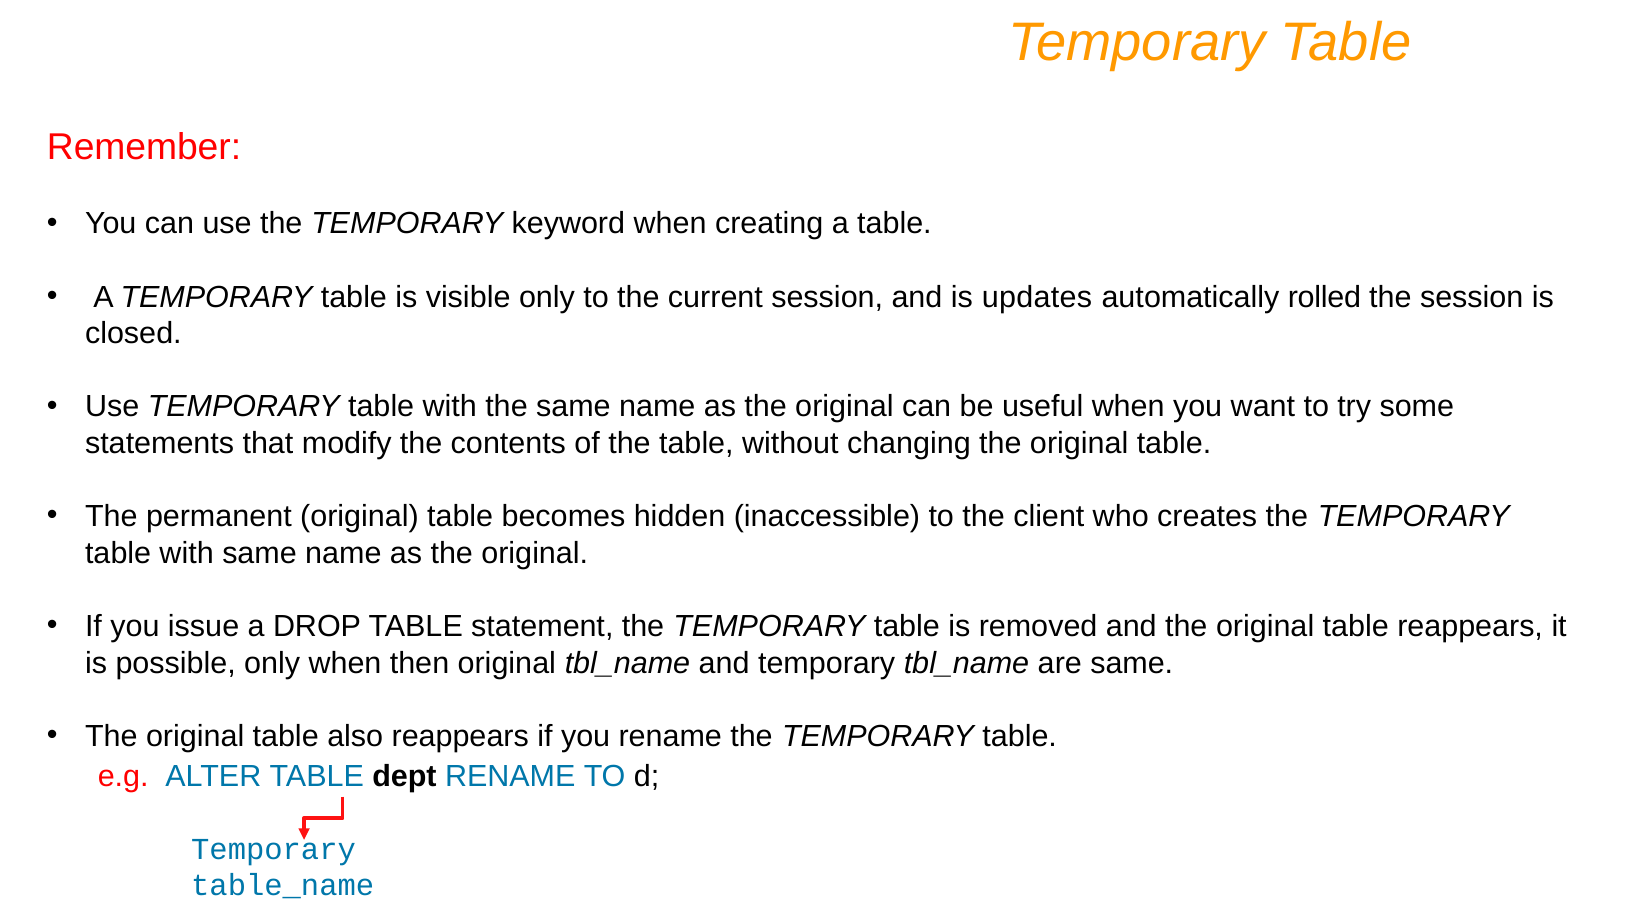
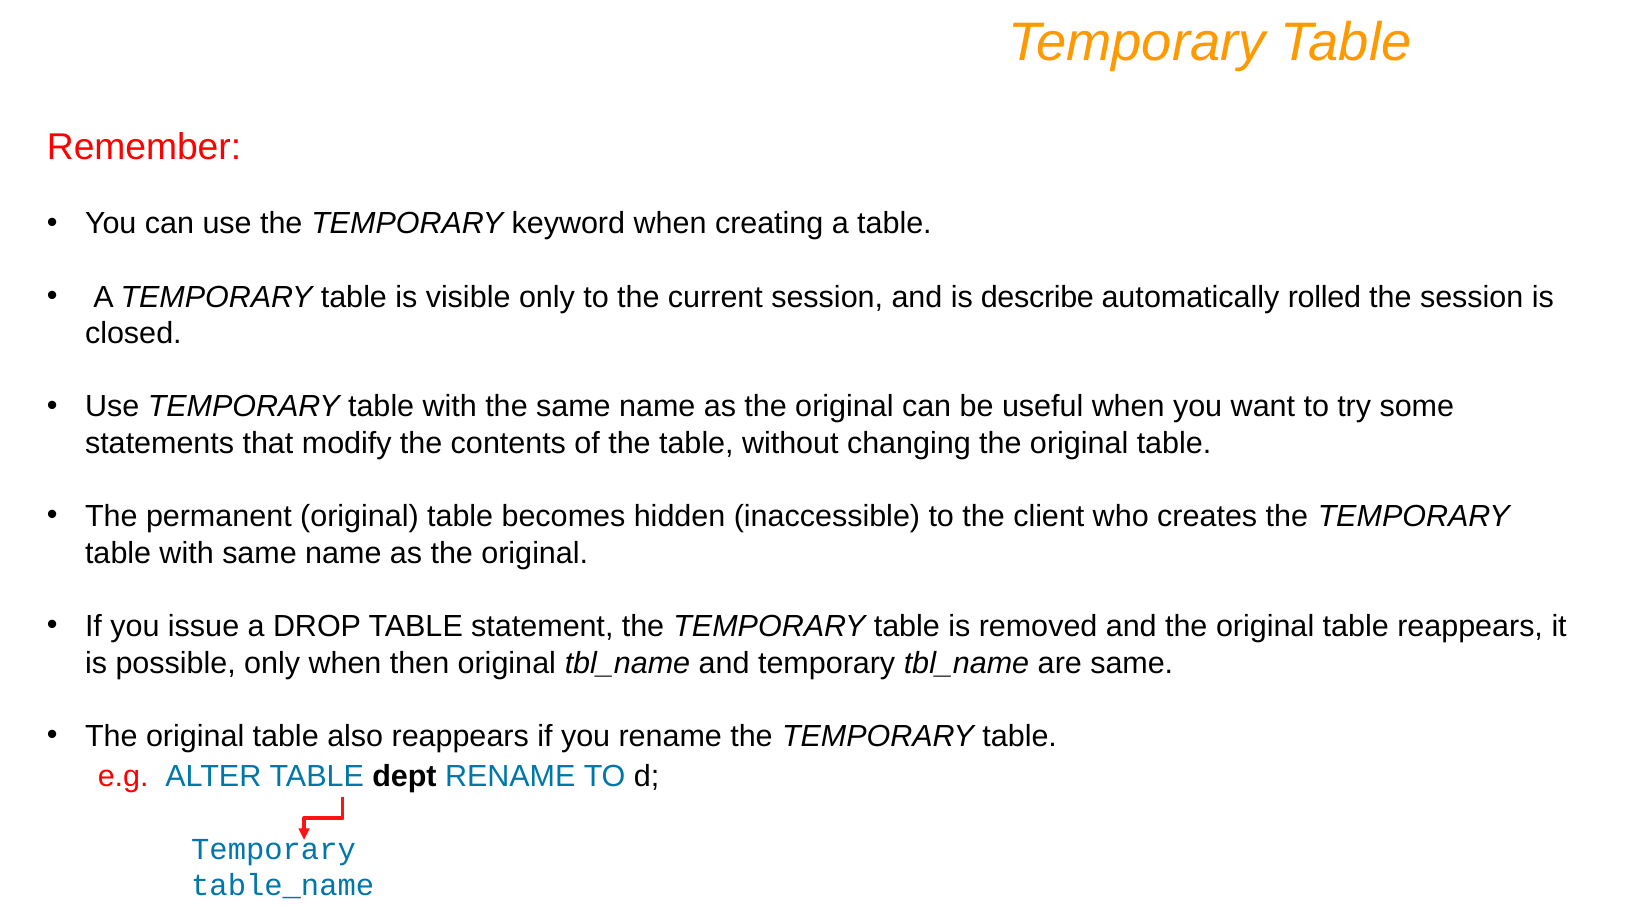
updates: updates -> describe
